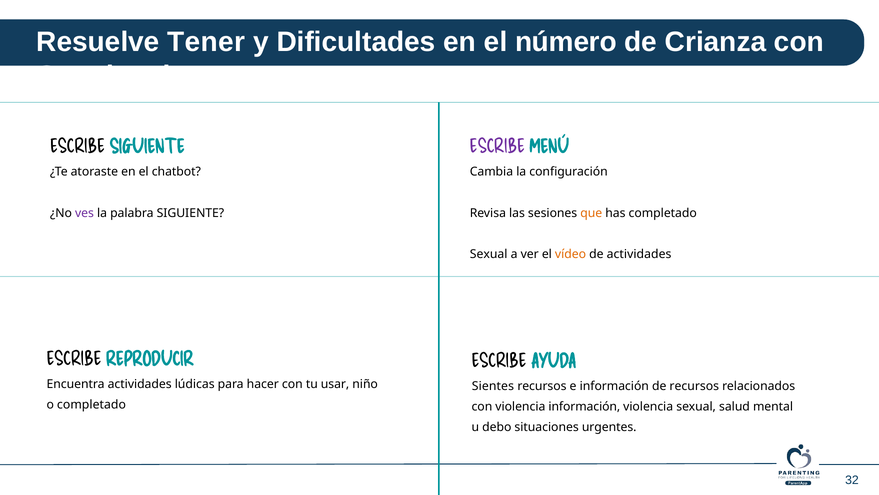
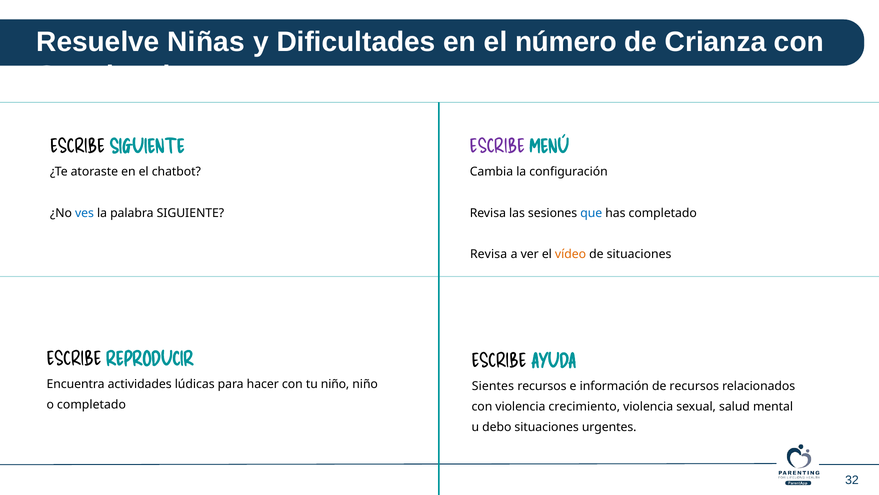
Tener: Tener -> Niñas
ves colour: purple -> blue
que colour: orange -> blue
Sexual at (489, 254): Sexual -> Revisa
de actividades: actividades -> situaciones
tu usar: usar -> niño
violencia información: información -> crecimiento
